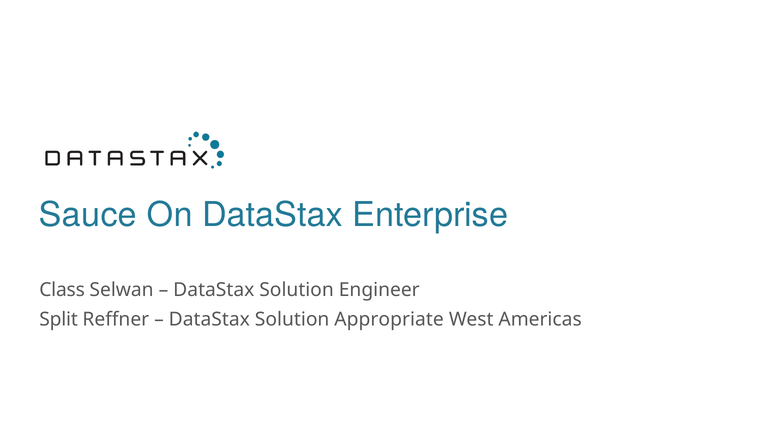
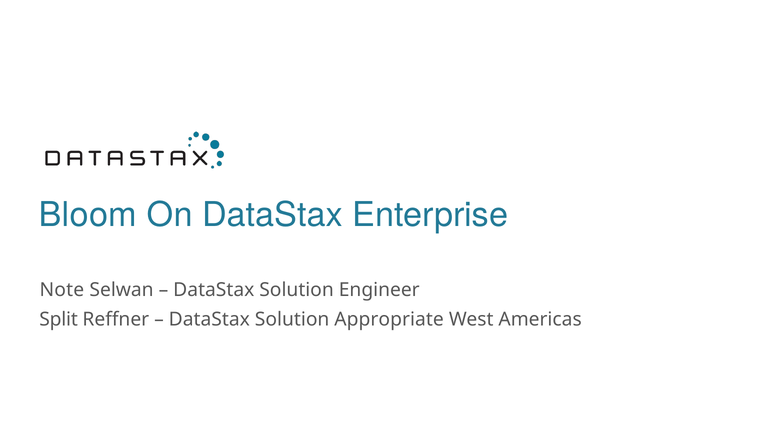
Sauce: Sauce -> Bloom
Class: Class -> Note
